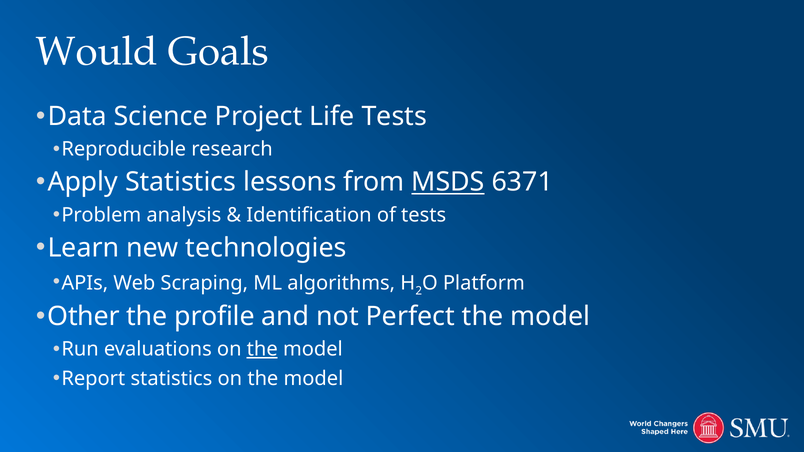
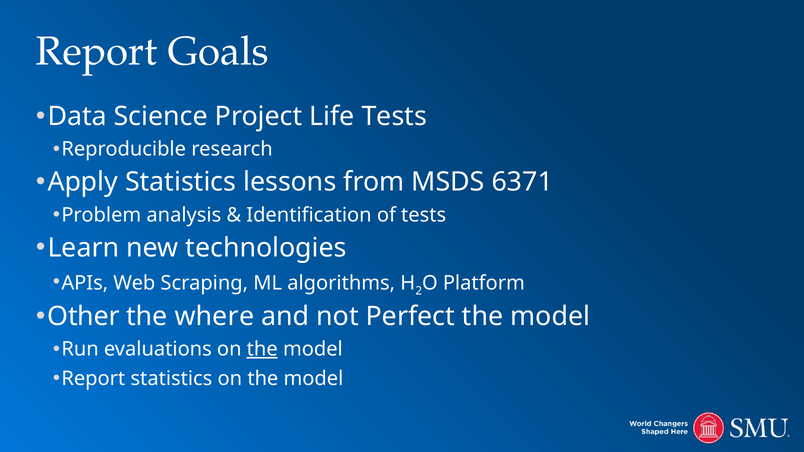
Would at (97, 52): Would -> Report
MSDS underline: present -> none
profile: profile -> where
